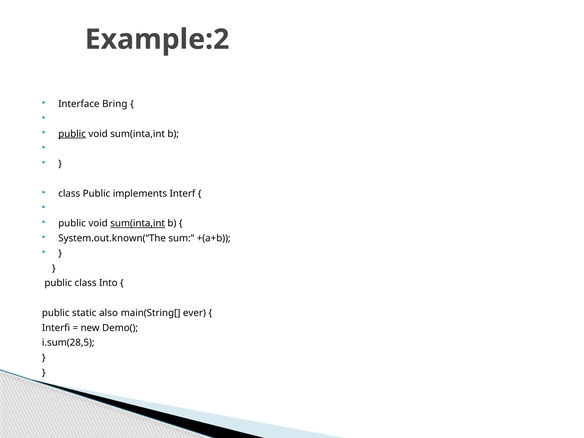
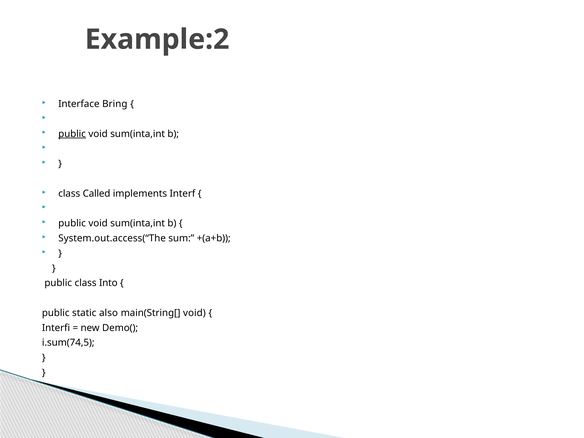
class Public: Public -> Called
sum(inta,int at (138, 223) underline: present -> none
System.out.known(“The: System.out.known(“The -> System.out.access(“The
main(String[ ever: ever -> void
i.sum(28,5: i.sum(28,5 -> i.sum(74,5
